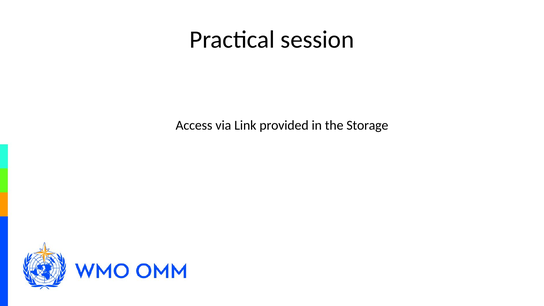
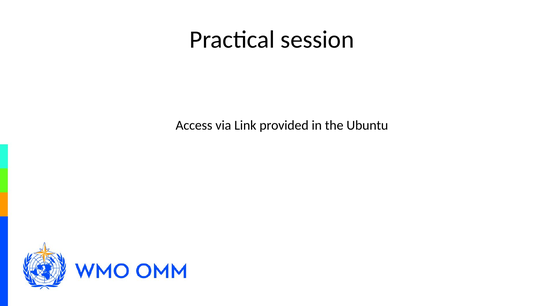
Storage: Storage -> Ubuntu
